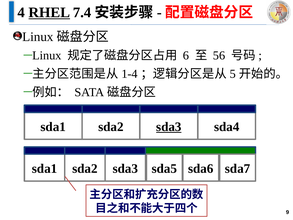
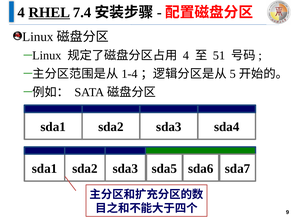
6 at (186, 55): 6 -> 4
56: 56 -> 51
sda3 at (169, 127) underline: present -> none
